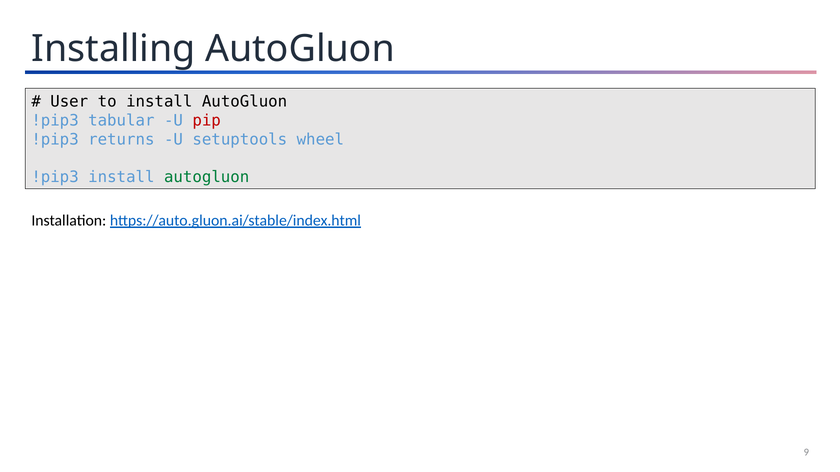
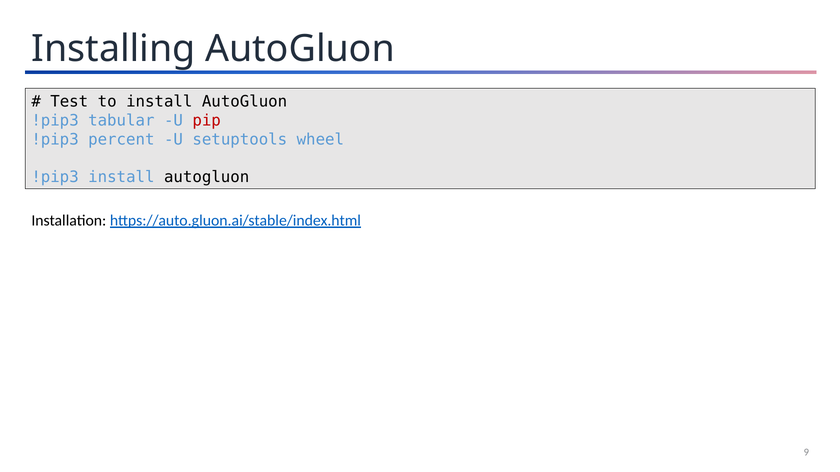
User: User -> Test
returns: returns -> percent
autogluon at (207, 177) colour: green -> black
